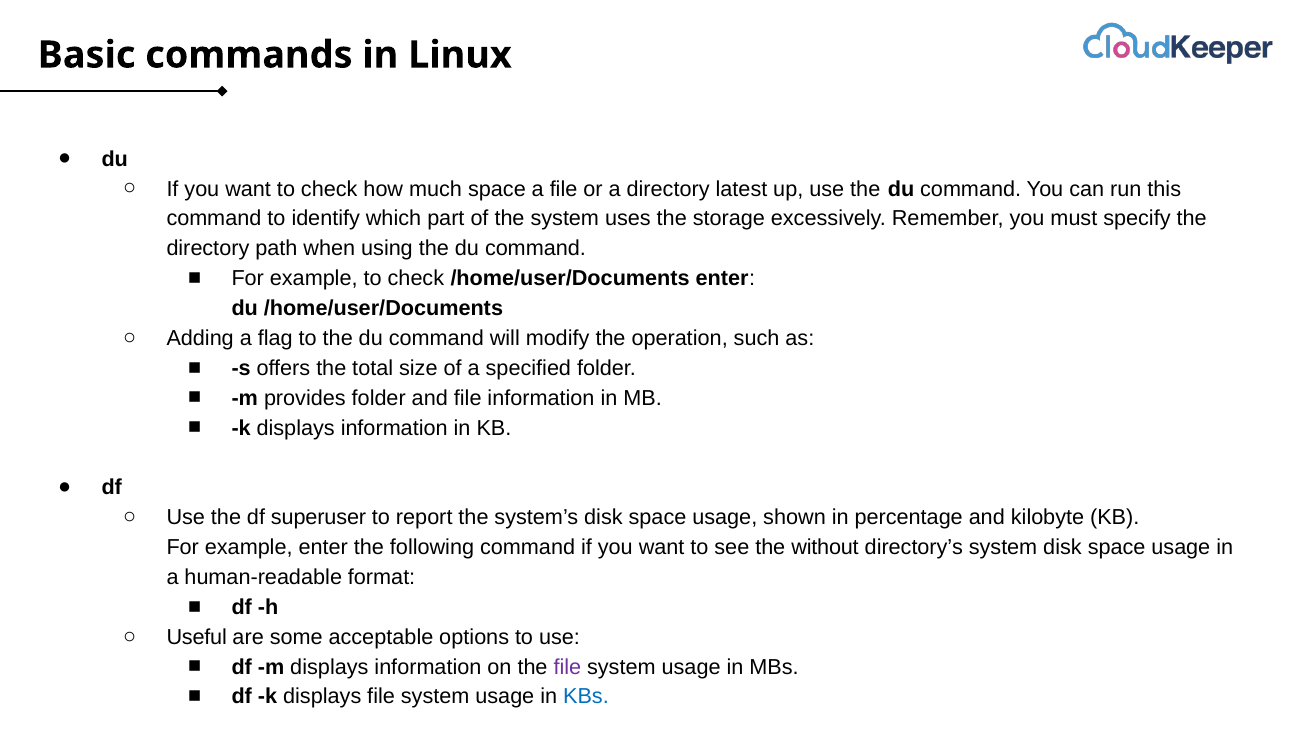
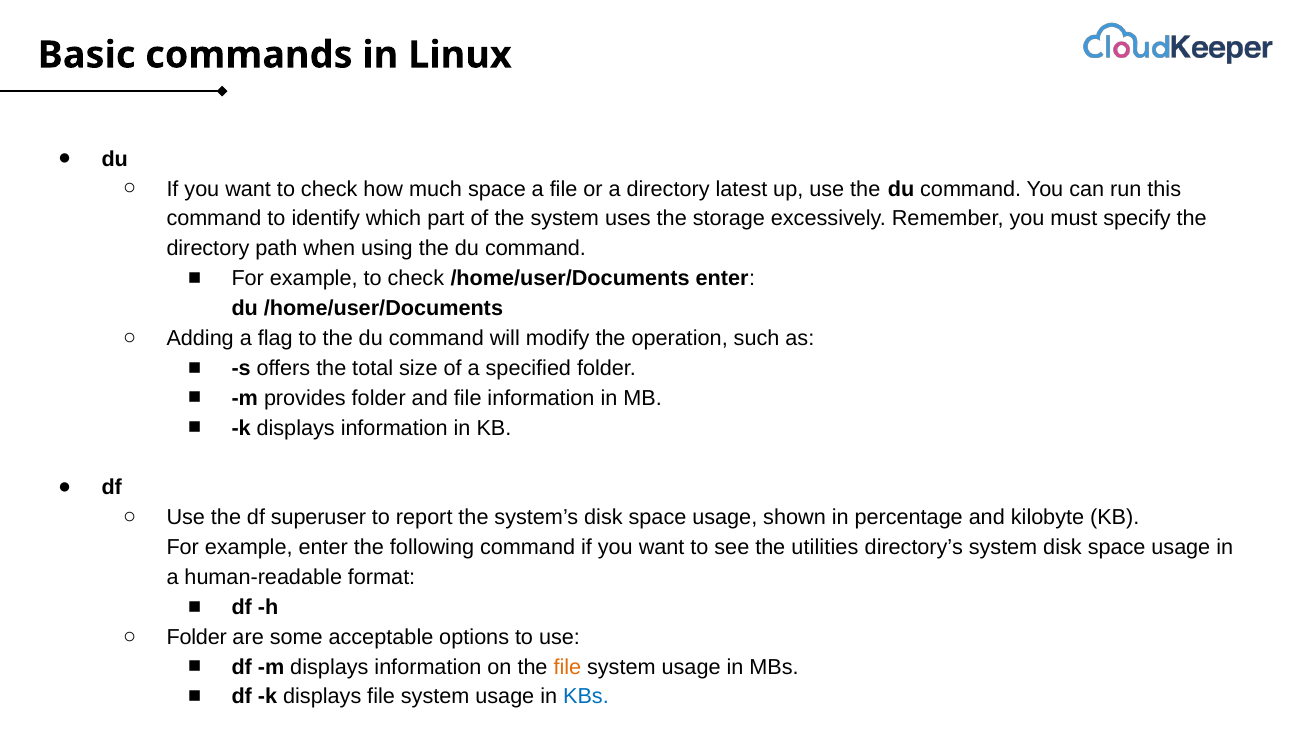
without: without -> utilities
Useful at (197, 637): Useful -> Folder
file at (567, 667) colour: purple -> orange
